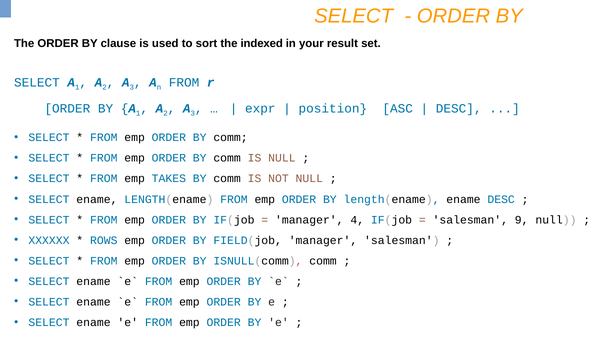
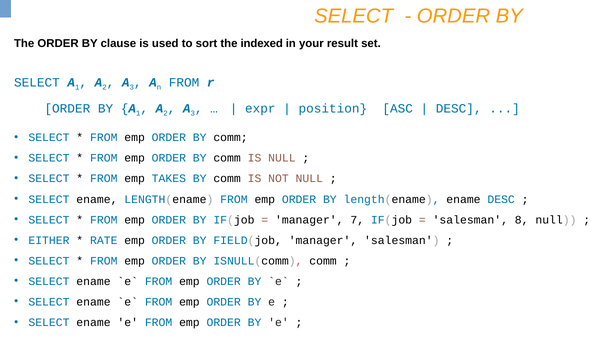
4: 4 -> 7
9: 9 -> 8
XXXXXX: XXXXXX -> EITHER
ROWS: ROWS -> RATE
